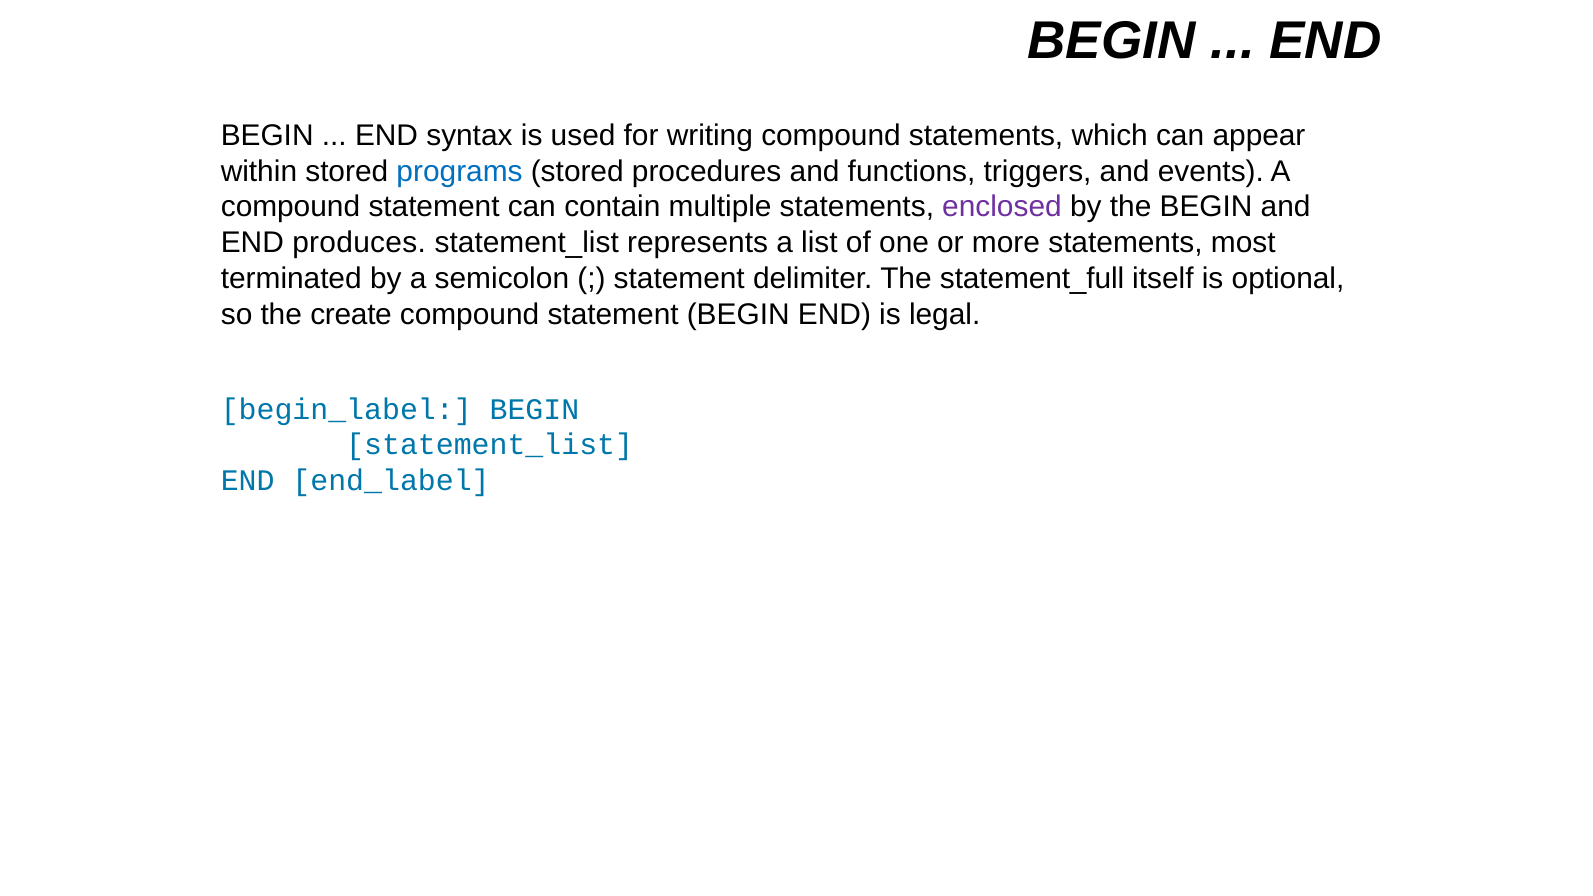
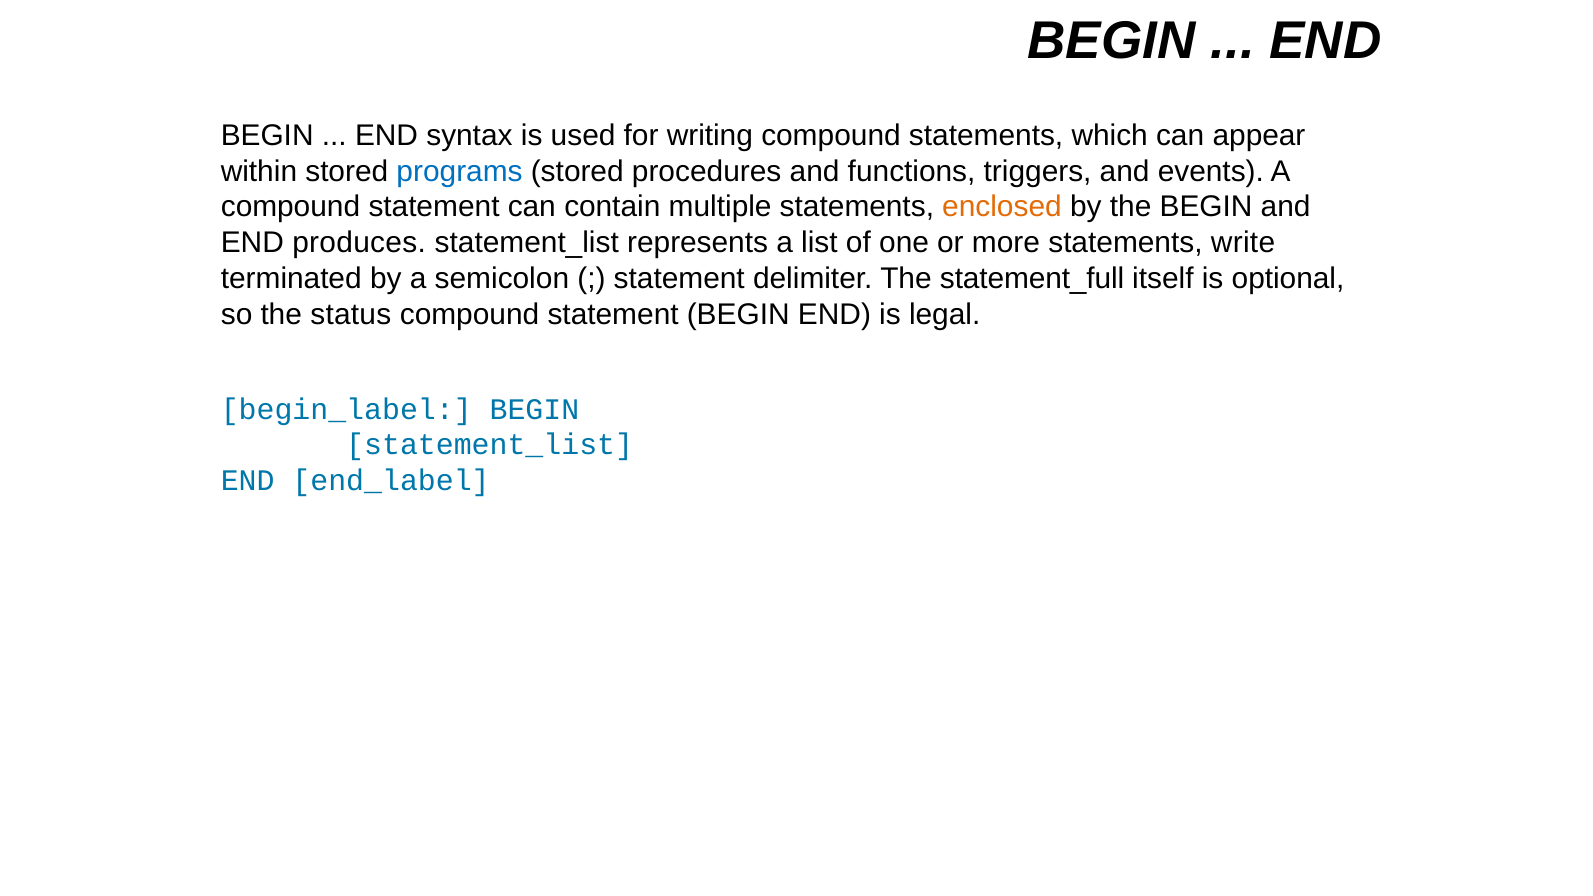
enclosed colour: purple -> orange
most: most -> write
create: create -> status
